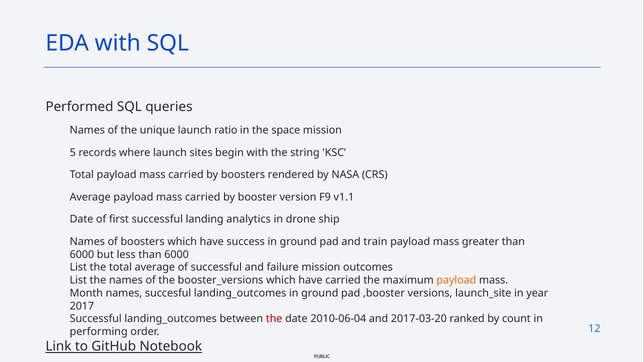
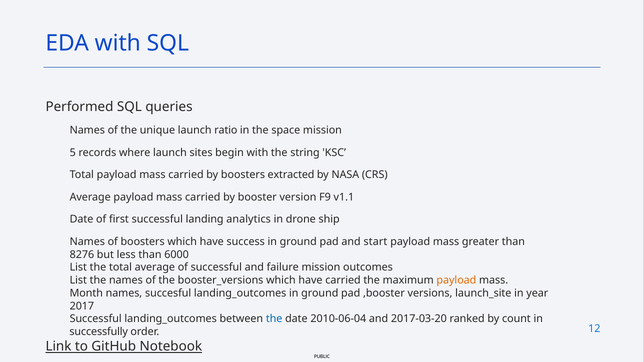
rendered: rendered -> extracted
train: train -> start
6000 at (82, 255): 6000 -> 8276
the at (274, 319) colour: red -> blue
performing: performing -> successfully
